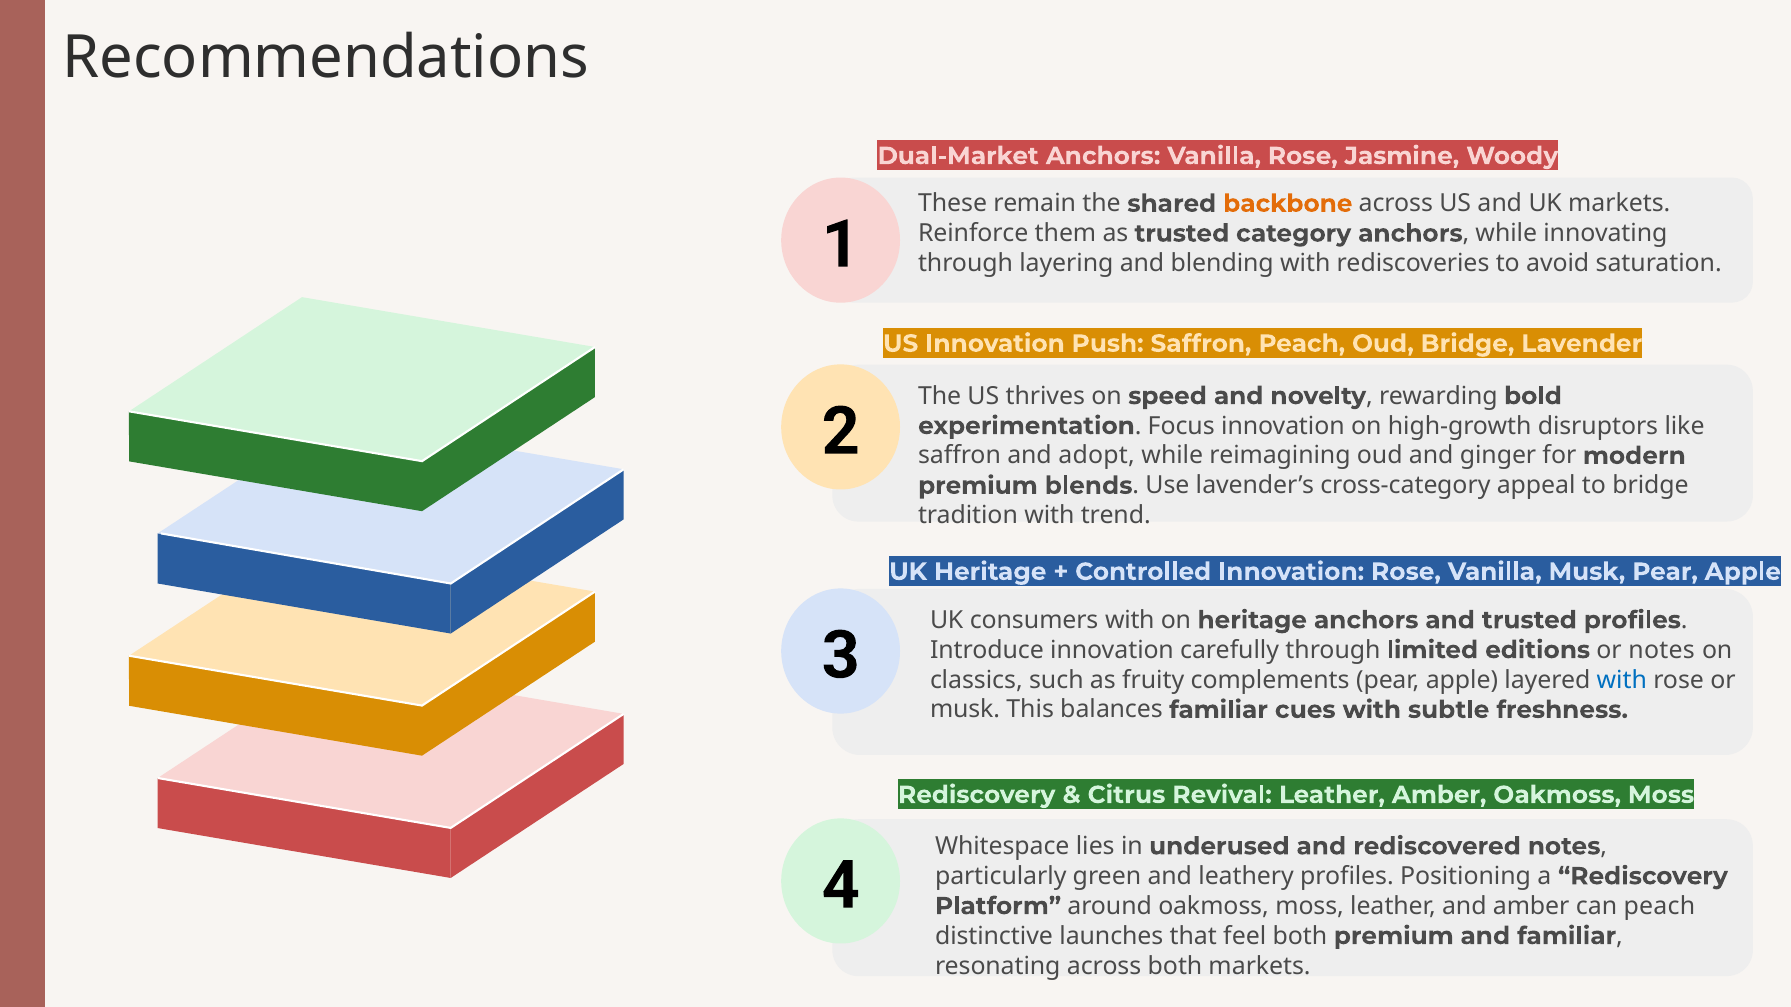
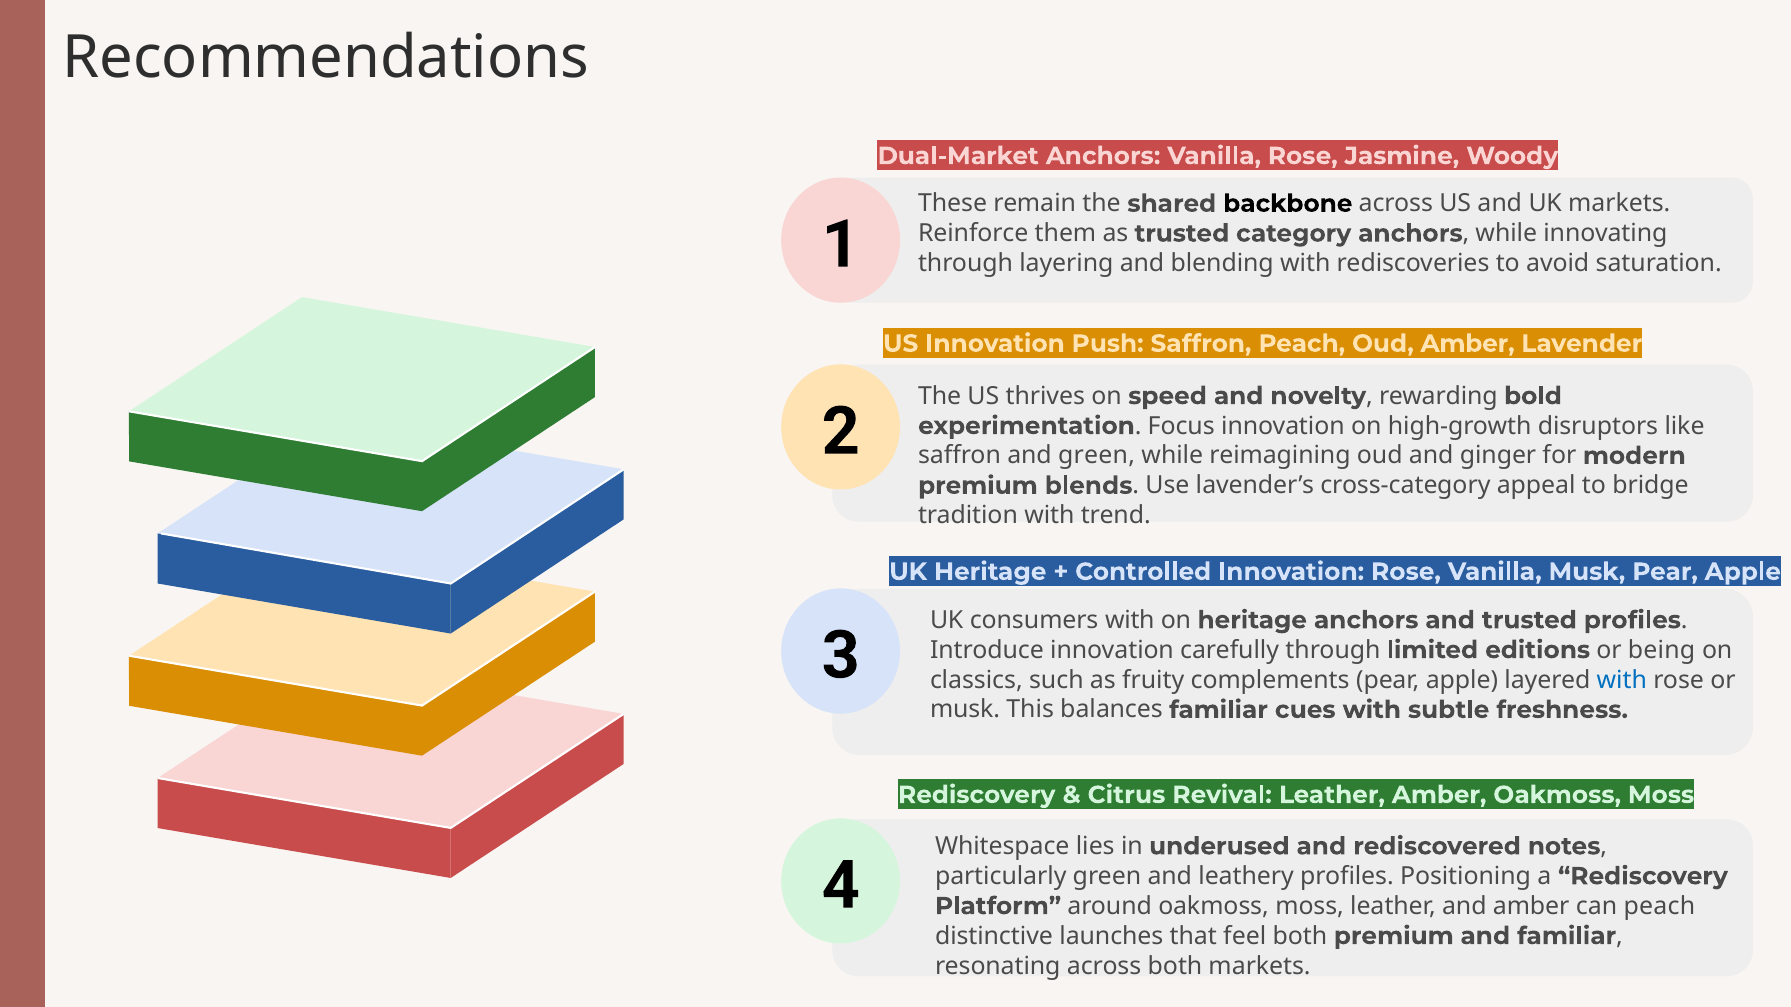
backbone colour: orange -> black
Oud Bridge: Bridge -> Amber
and adopt: adopt -> green
or notes: notes -> being
